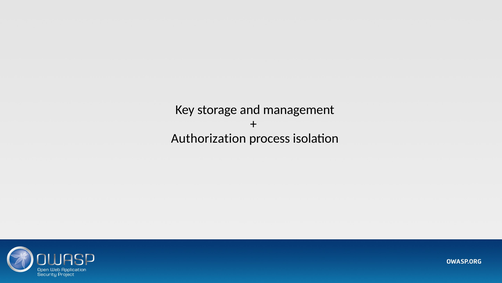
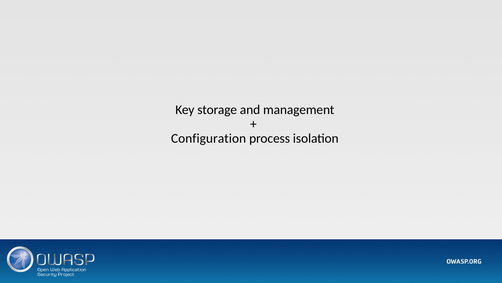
Authorization: Authorization -> Configuration
